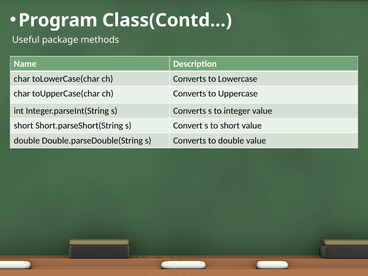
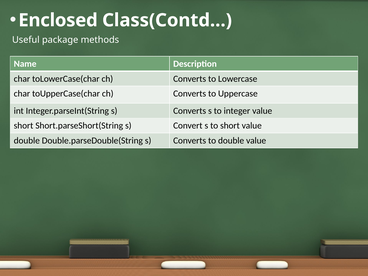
Program: Program -> Enclosed
